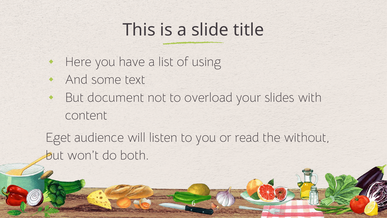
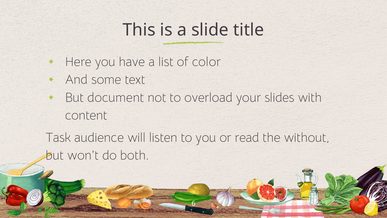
using: using -> color
Eget: Eget -> Task
